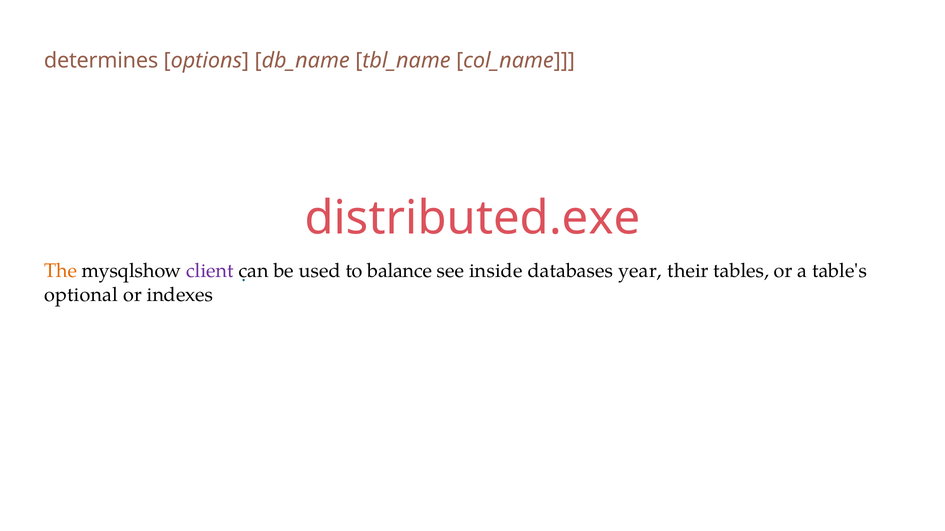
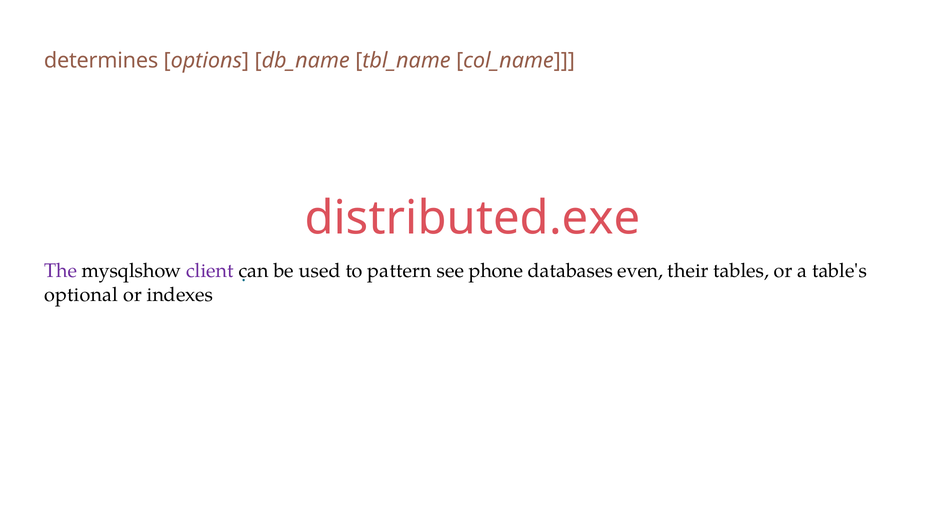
The colour: orange -> purple
balance: balance -> pattern
inside: inside -> phone
year: year -> even
